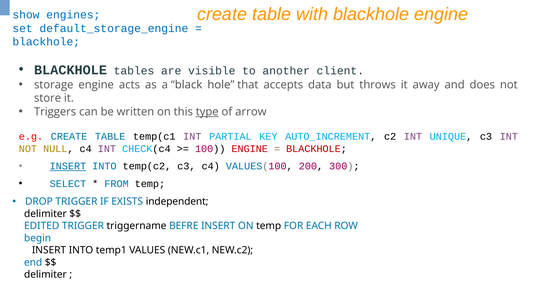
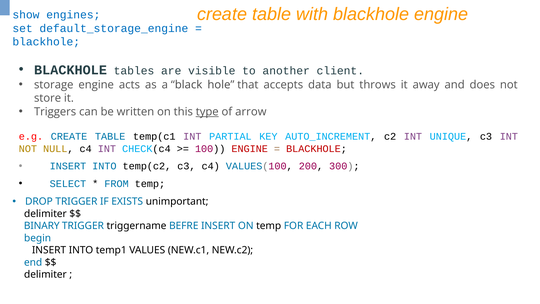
INSERT at (68, 166) underline: present -> none
independent: independent -> unimportant
EDITED: EDITED -> BINARY
